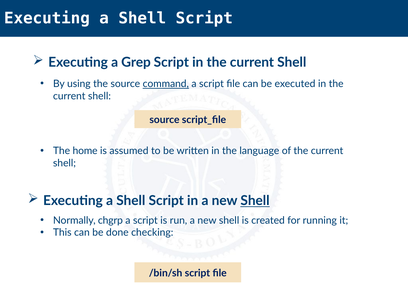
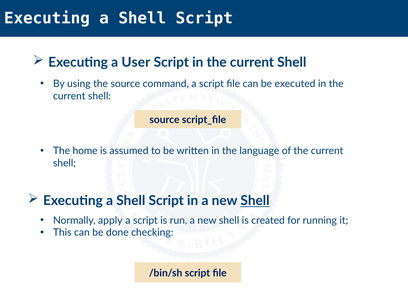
Grep: Grep -> User
command underline: present -> none
chgrp: chgrp -> apply
